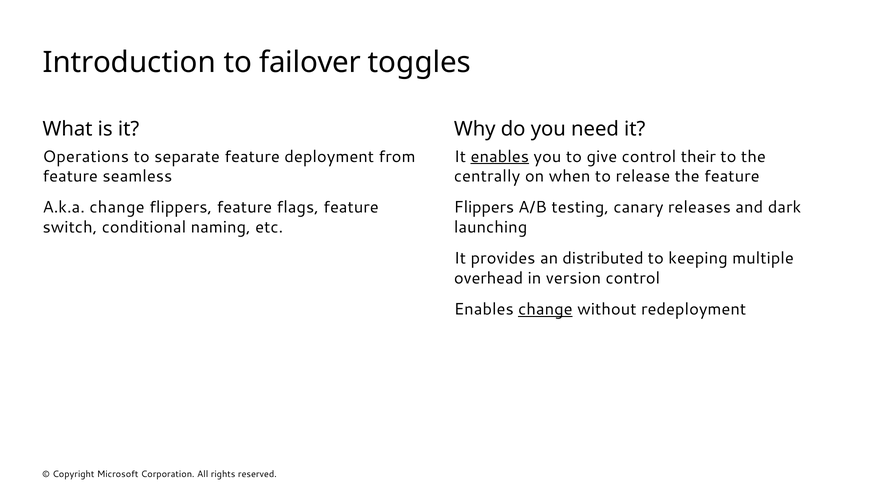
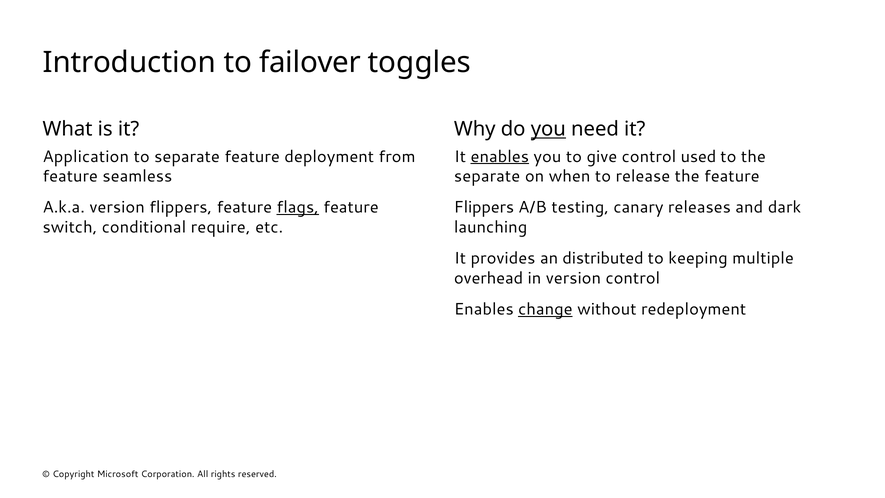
you at (548, 129) underline: none -> present
Operations: Operations -> Application
their: their -> used
centrally at (487, 176): centrally -> separate
A.k.a change: change -> version
flags underline: none -> present
naming: naming -> require
